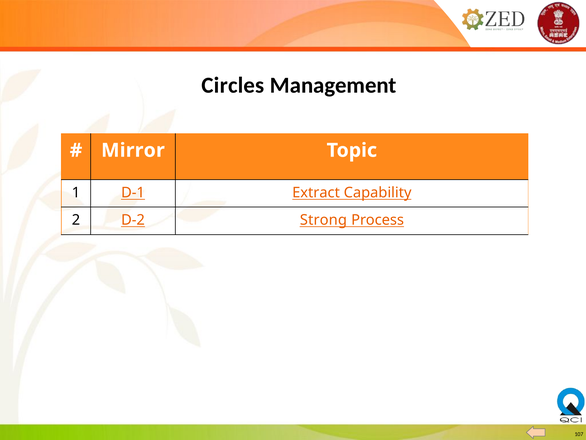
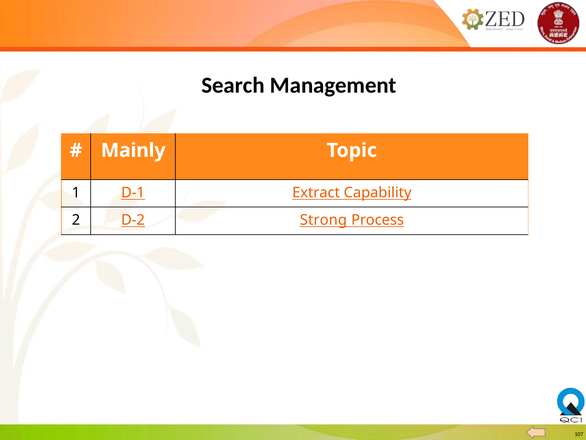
Circles: Circles -> Search
Mirror: Mirror -> Mainly
